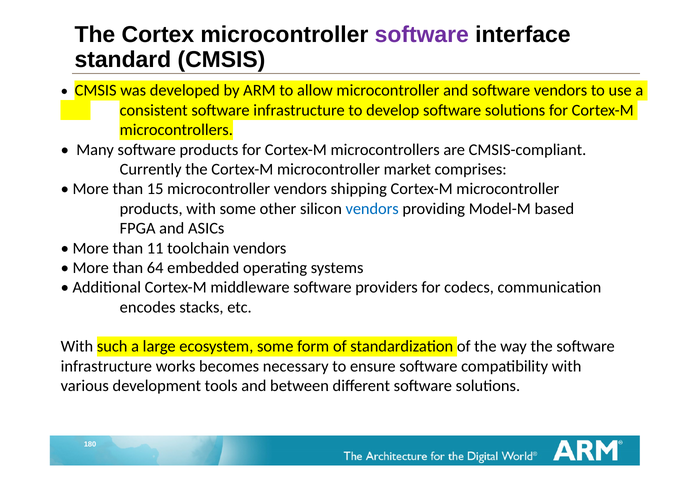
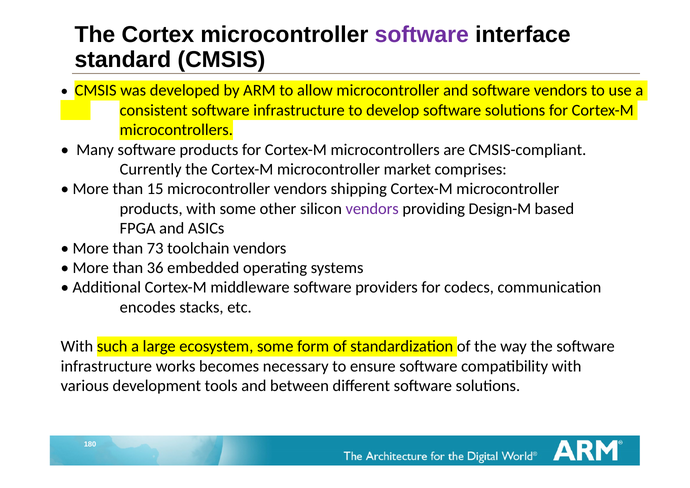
vendors at (372, 209) colour: blue -> purple
Model-M: Model-M -> Design-M
11: 11 -> 73
64: 64 -> 36
